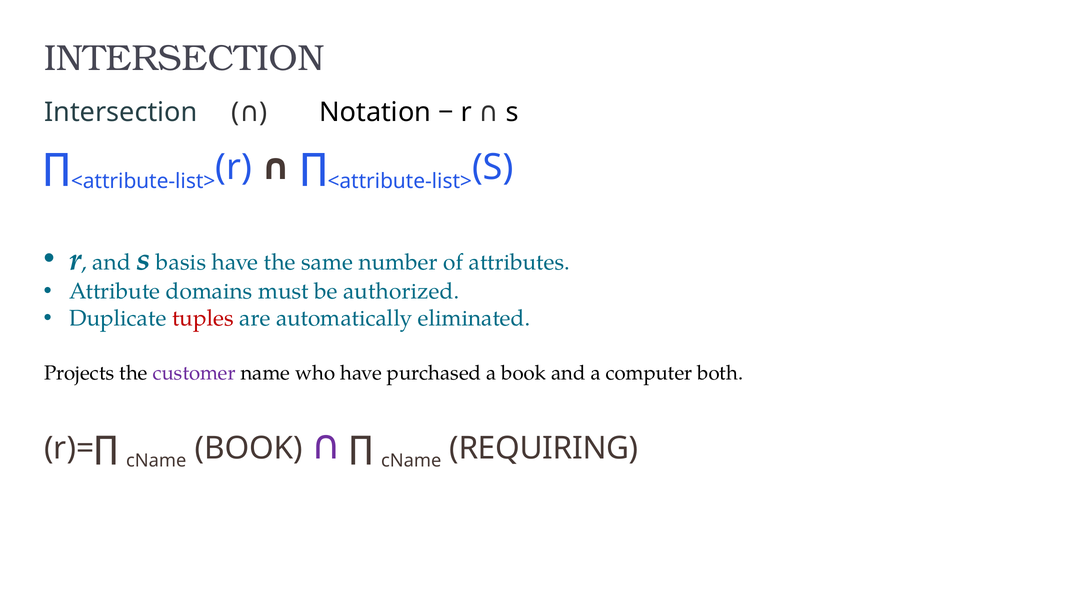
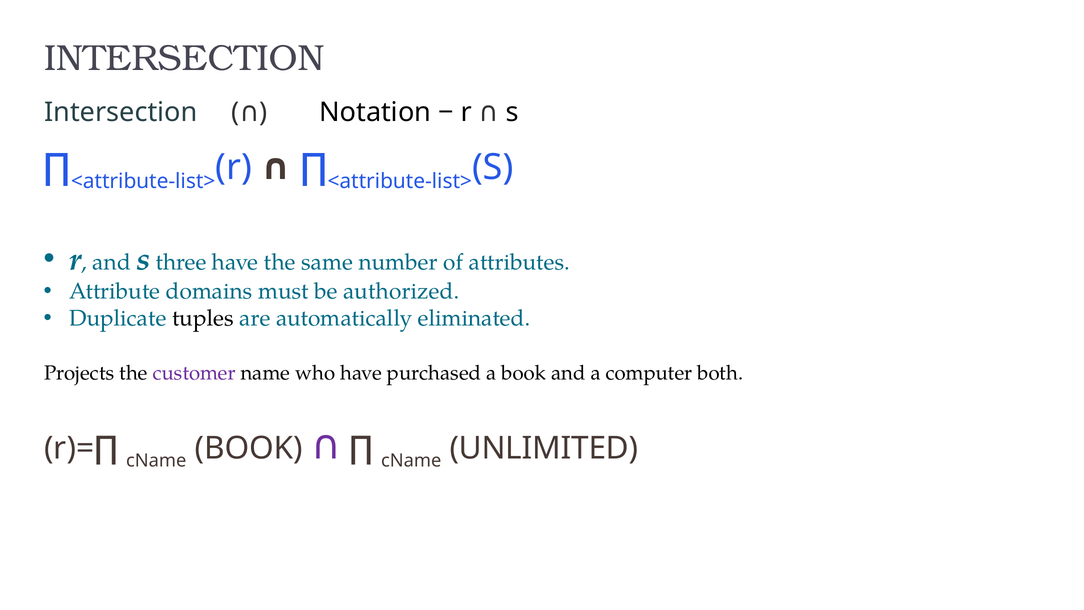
basis: basis -> three
tuples colour: red -> black
REQUIRING: REQUIRING -> UNLIMITED
